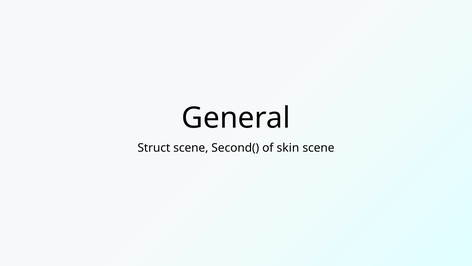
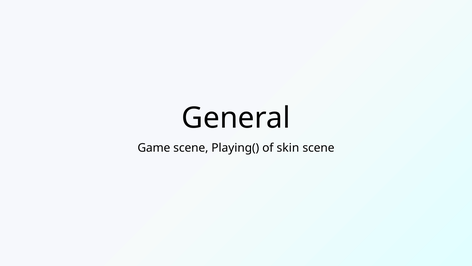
Struct: Struct -> Game
Second(: Second( -> Playing(
